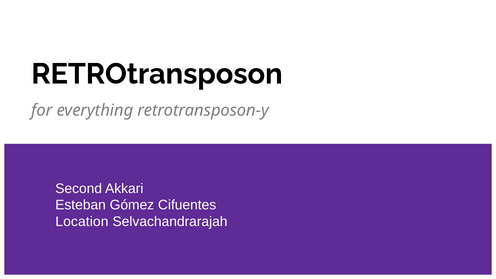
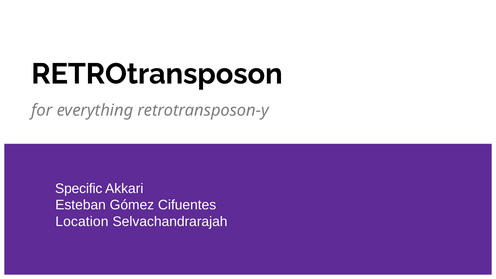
Second: Second -> Specific
